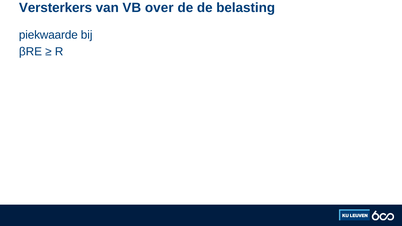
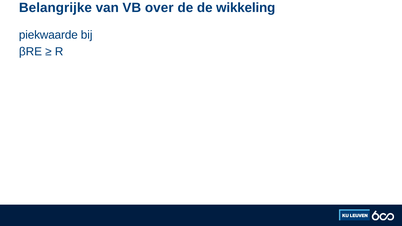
Versterkers: Versterkers -> Belangrijke
belasting: belasting -> wikkeling
